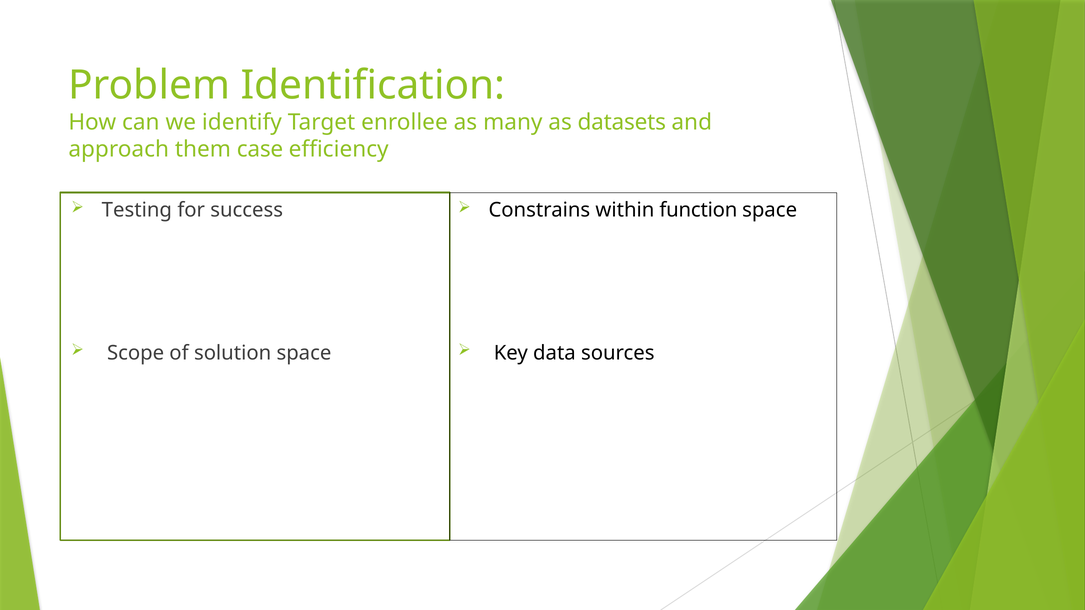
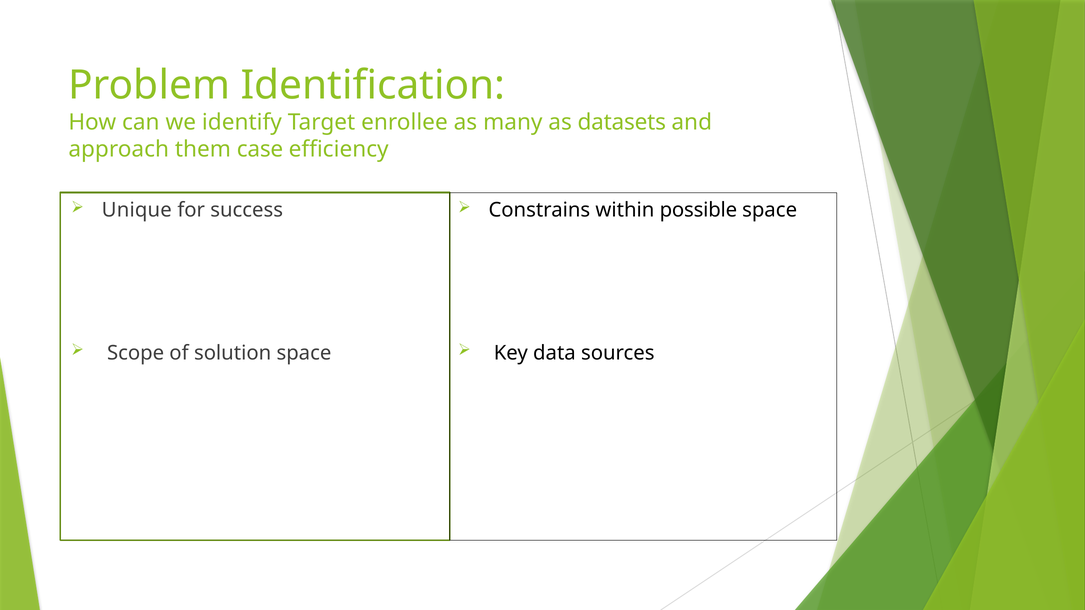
Testing: Testing -> Unique
function: function -> possible
